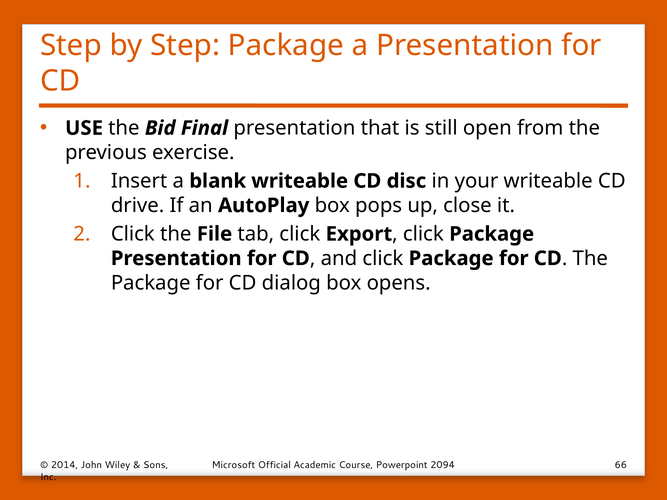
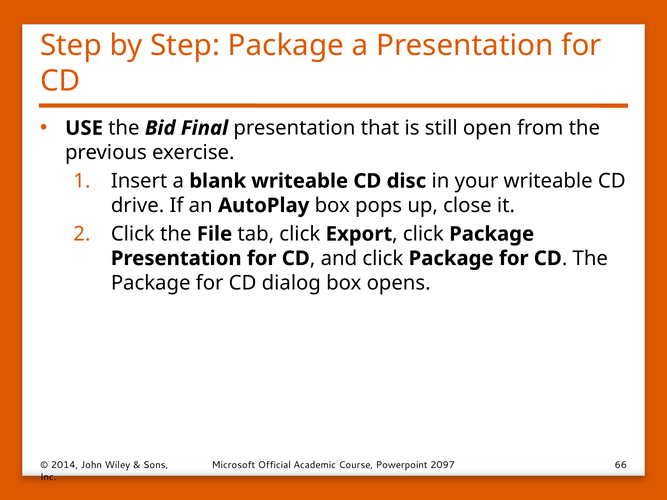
2094: 2094 -> 2097
